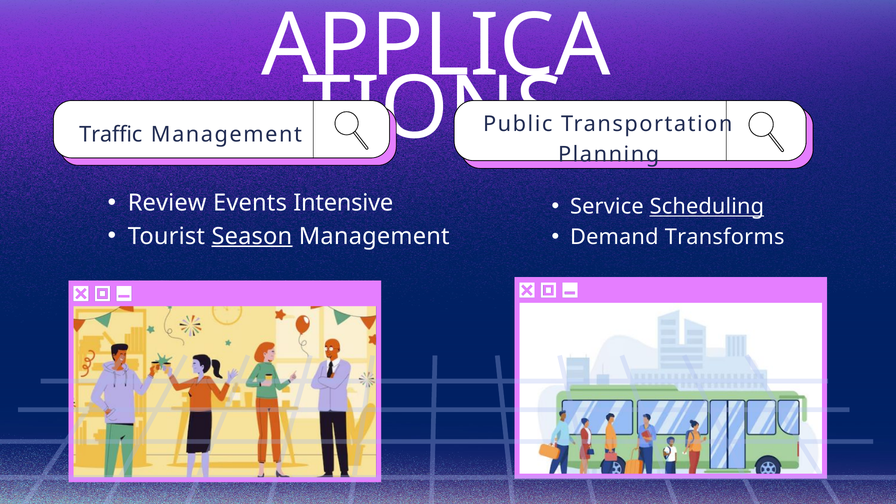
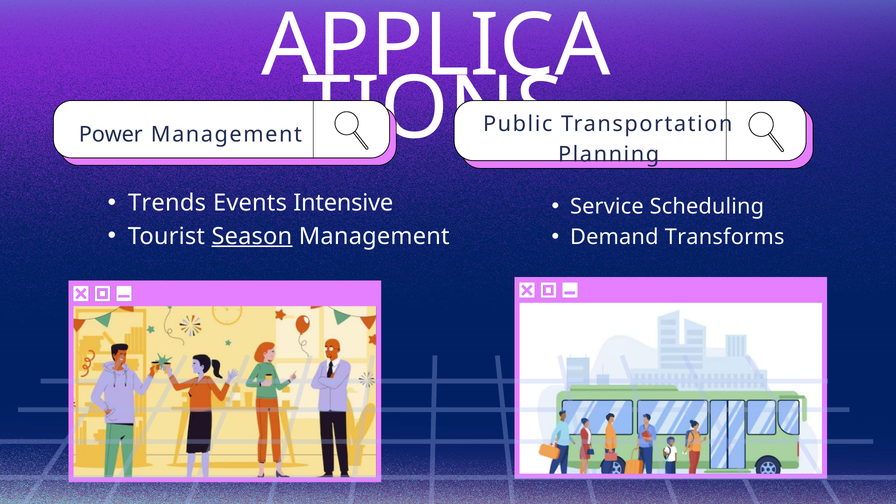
Traffic: Traffic -> Power
Review: Review -> Trends
Scheduling underline: present -> none
